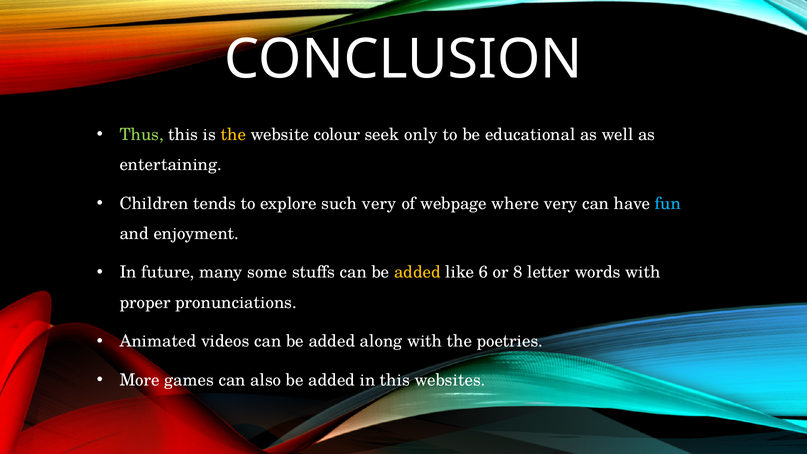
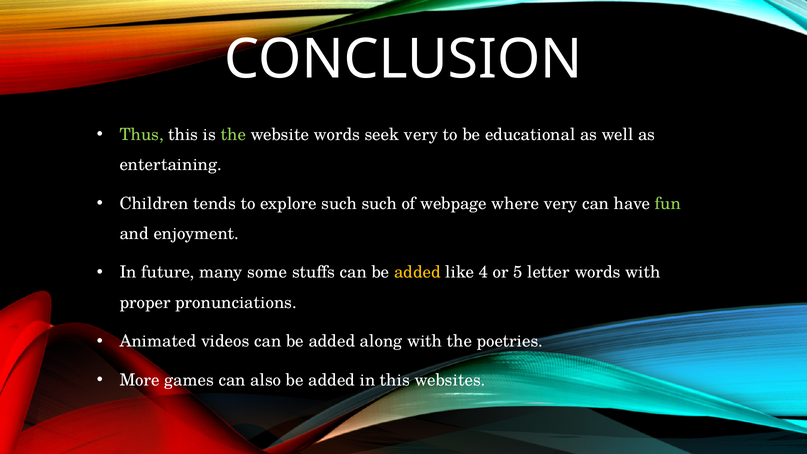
the at (233, 135) colour: yellow -> light green
website colour: colour -> words
seek only: only -> very
such very: very -> such
fun colour: light blue -> light green
6: 6 -> 4
8: 8 -> 5
